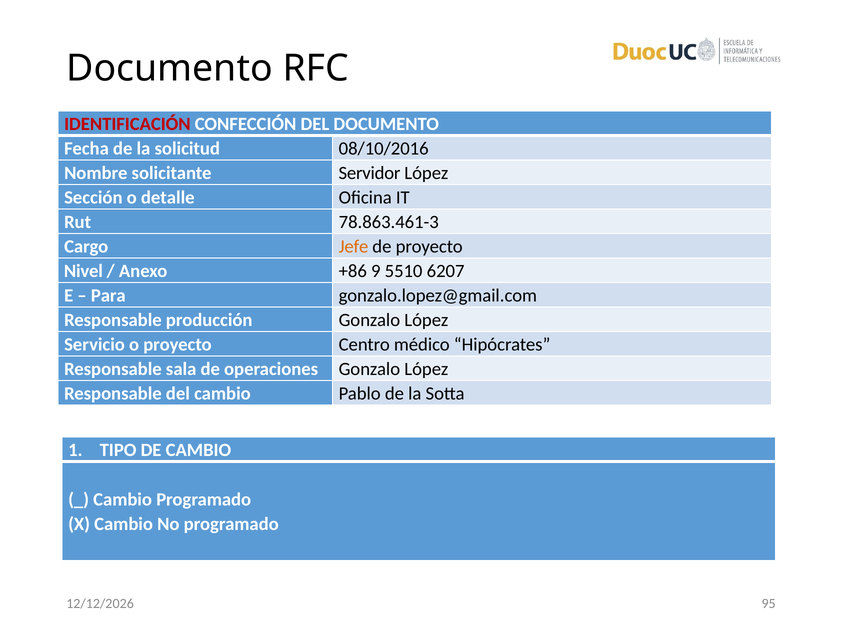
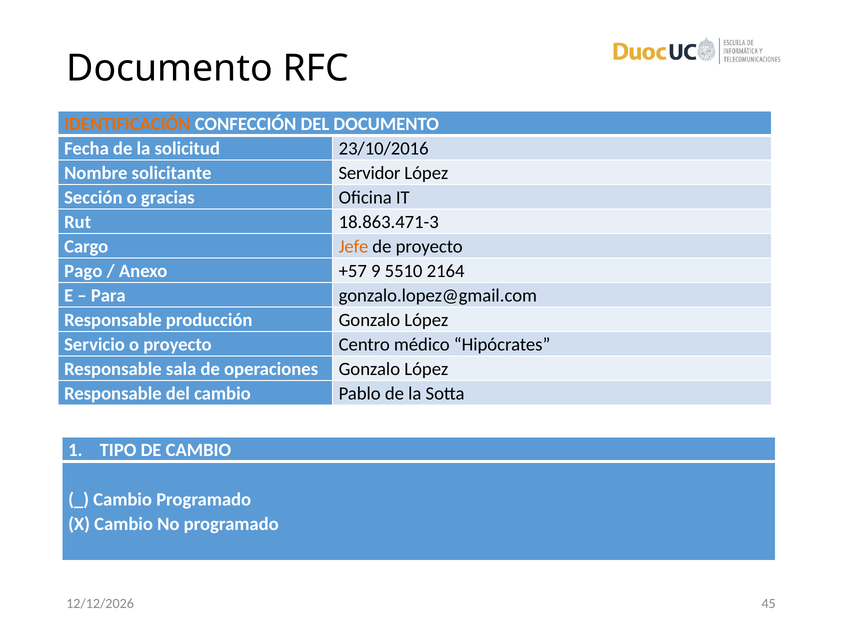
IDENTIFICACIÓN colour: red -> orange
08/10/2016: 08/10/2016 -> 23/10/2016
detalle: detalle -> gracias
78.863.461-3: 78.863.461-3 -> 18.863.471-3
Nivel: Nivel -> Pago
+86: +86 -> +57
6207: 6207 -> 2164
95: 95 -> 45
